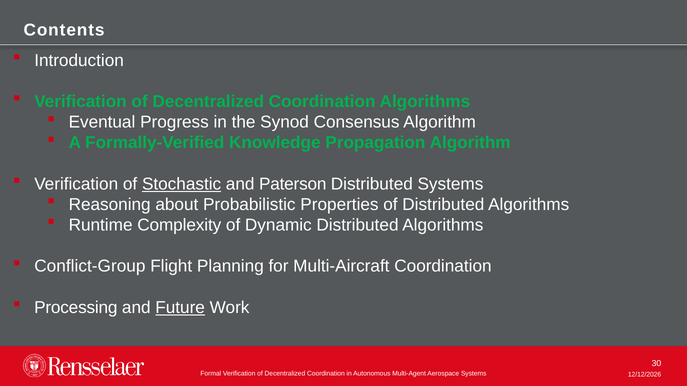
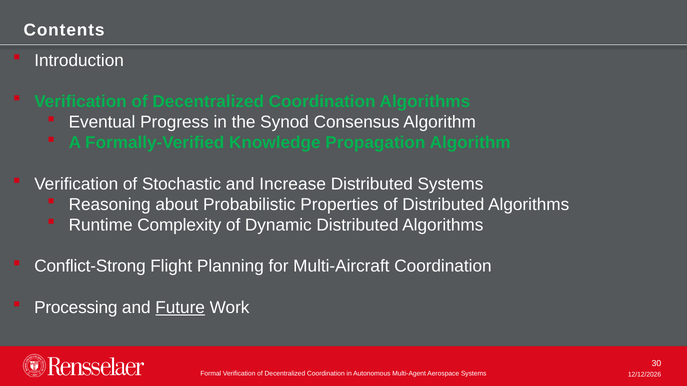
Stochastic underline: present -> none
Paterson: Paterson -> Increase
Conflict-Group: Conflict-Group -> Conflict-Strong
